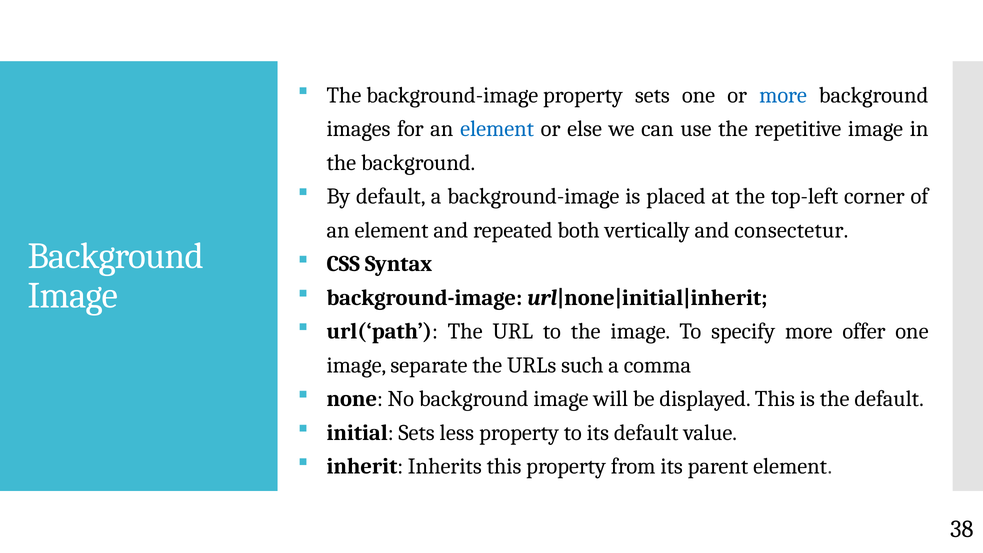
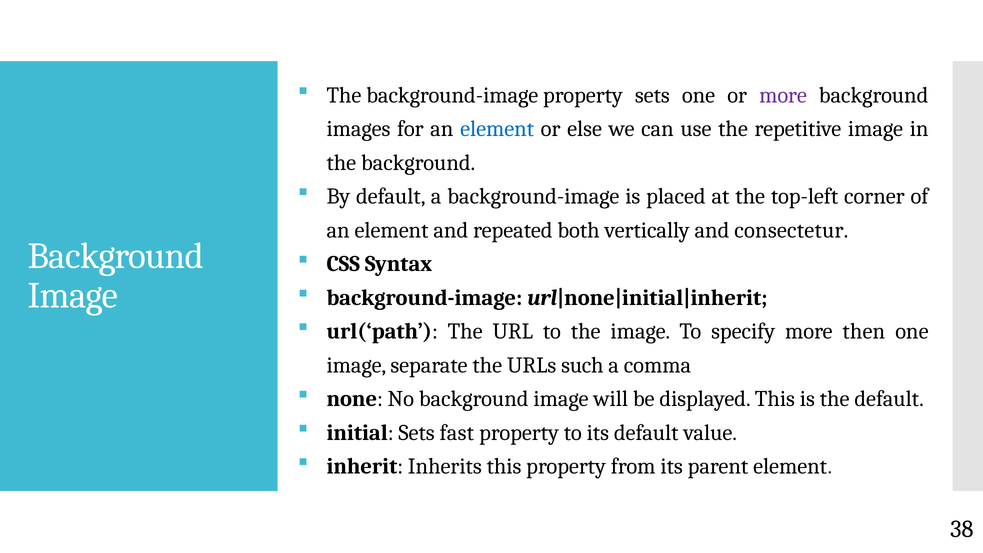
more at (783, 95) colour: blue -> purple
offer: offer -> then
less: less -> fast
